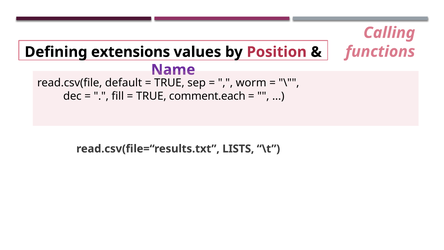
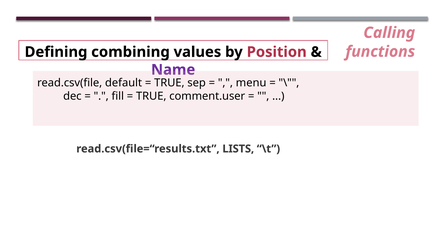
extensions: extensions -> combining
worm: worm -> menu
comment.each: comment.each -> comment.user
